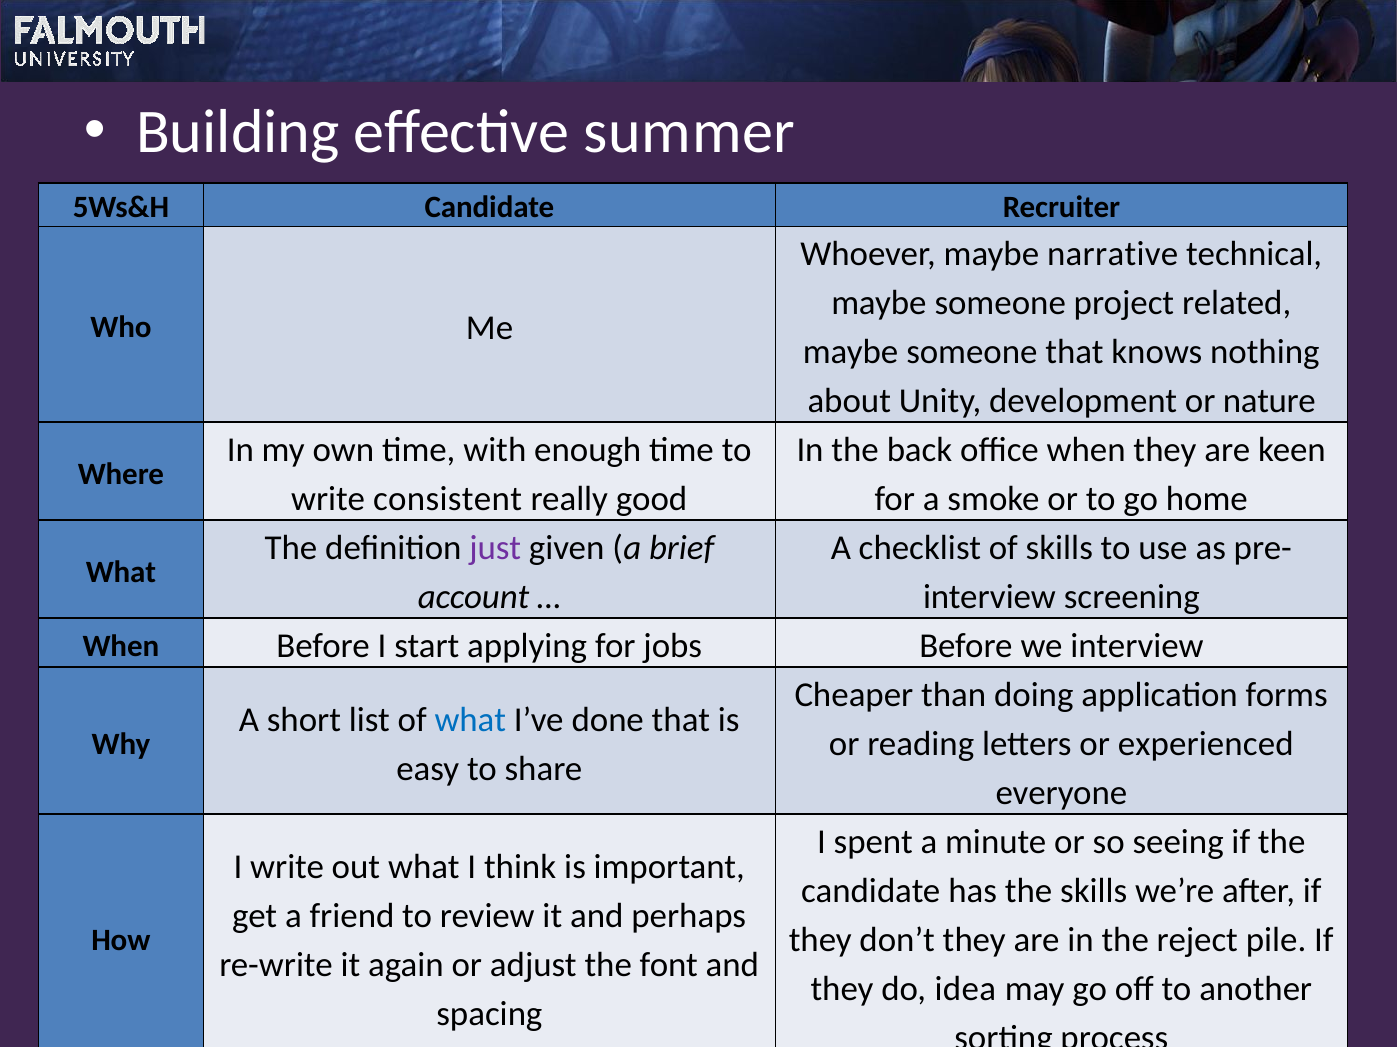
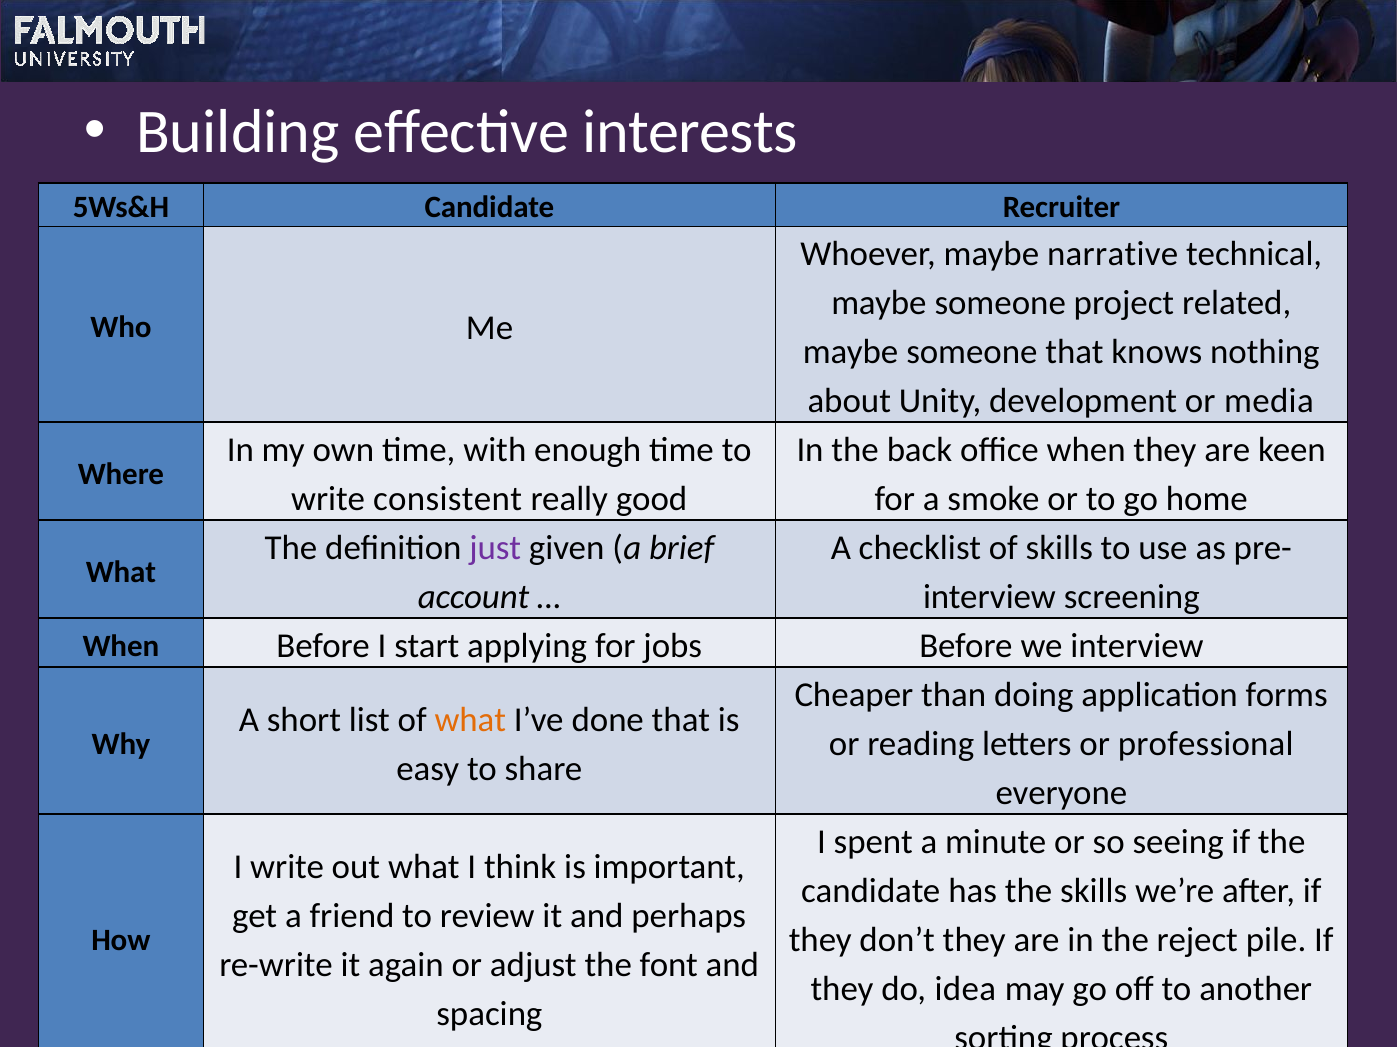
summer: summer -> interests
nature: nature -> media
what at (470, 720) colour: blue -> orange
experienced: experienced -> professional
